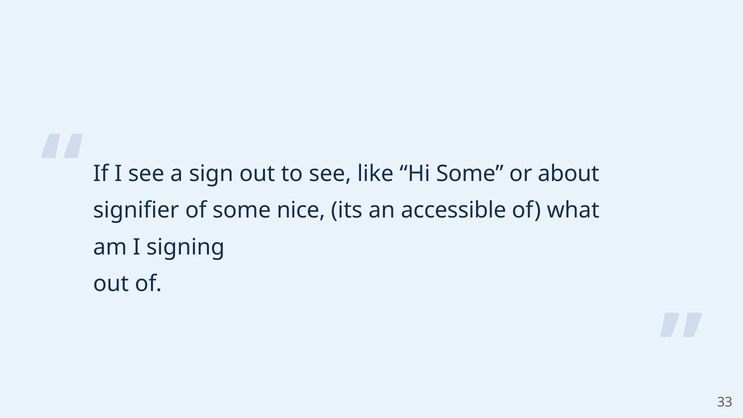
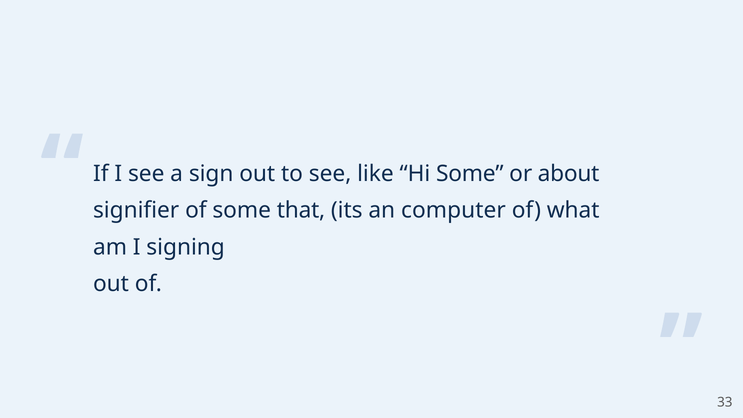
nice: nice -> that
accessible: accessible -> computer
